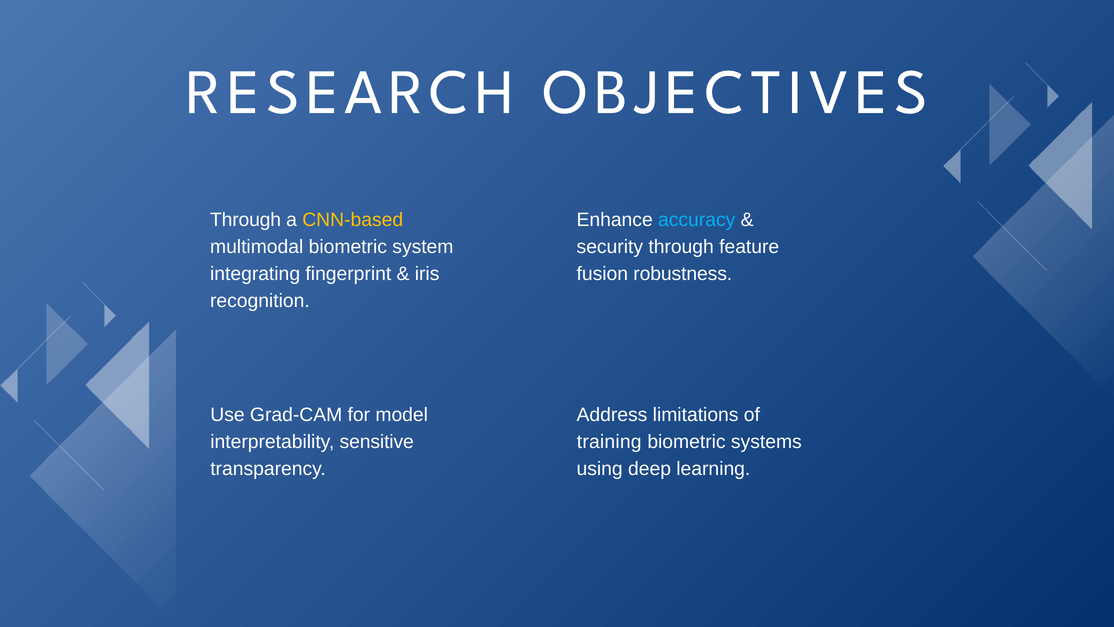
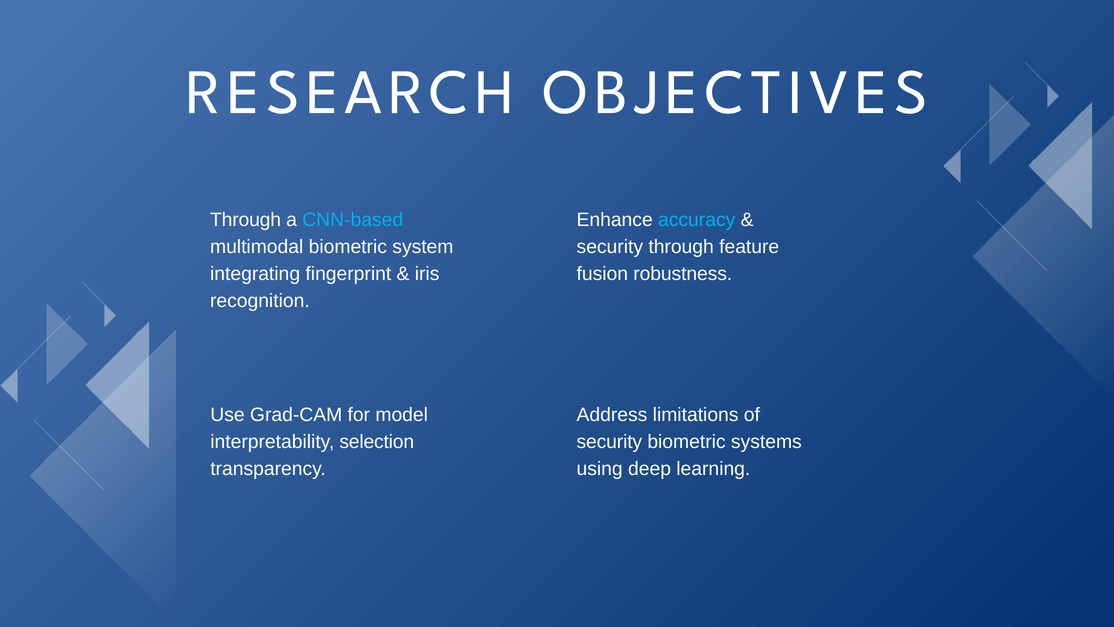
CNN-based colour: yellow -> light blue
sensitive: sensitive -> selection
training at (609, 441): training -> security
